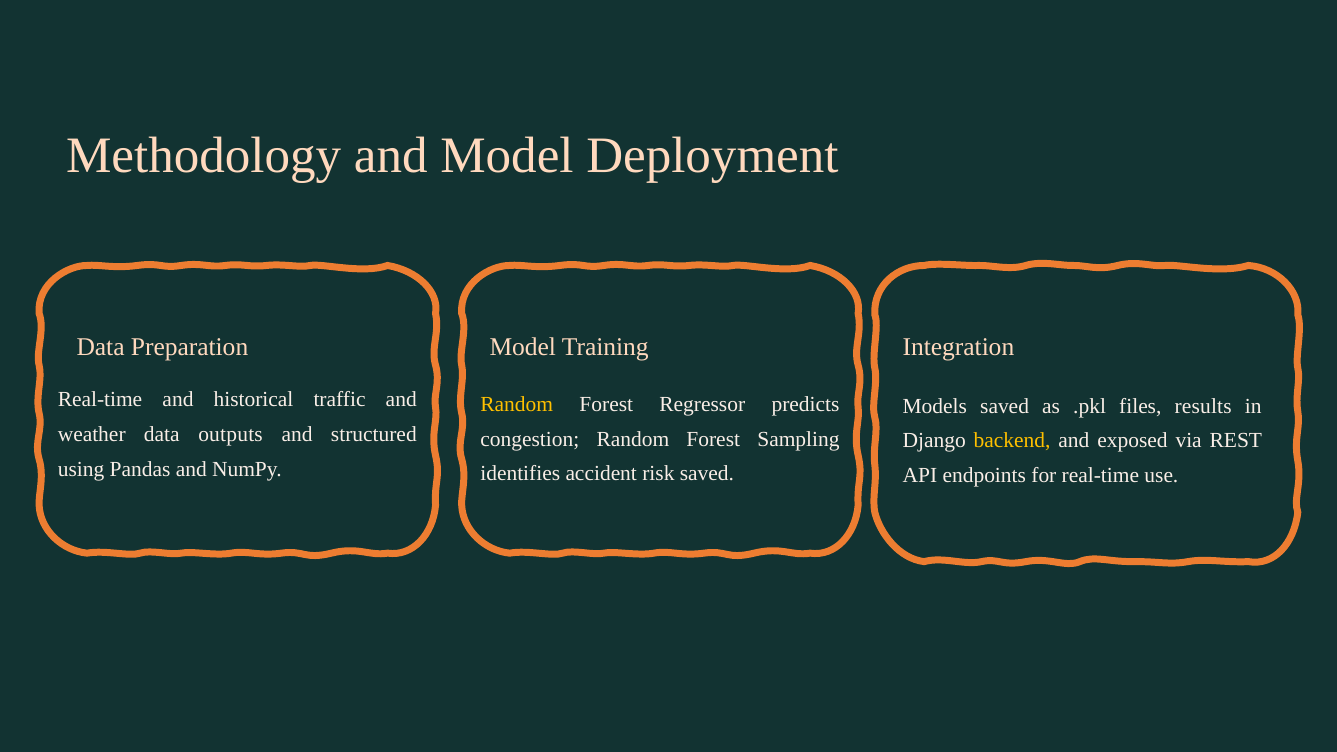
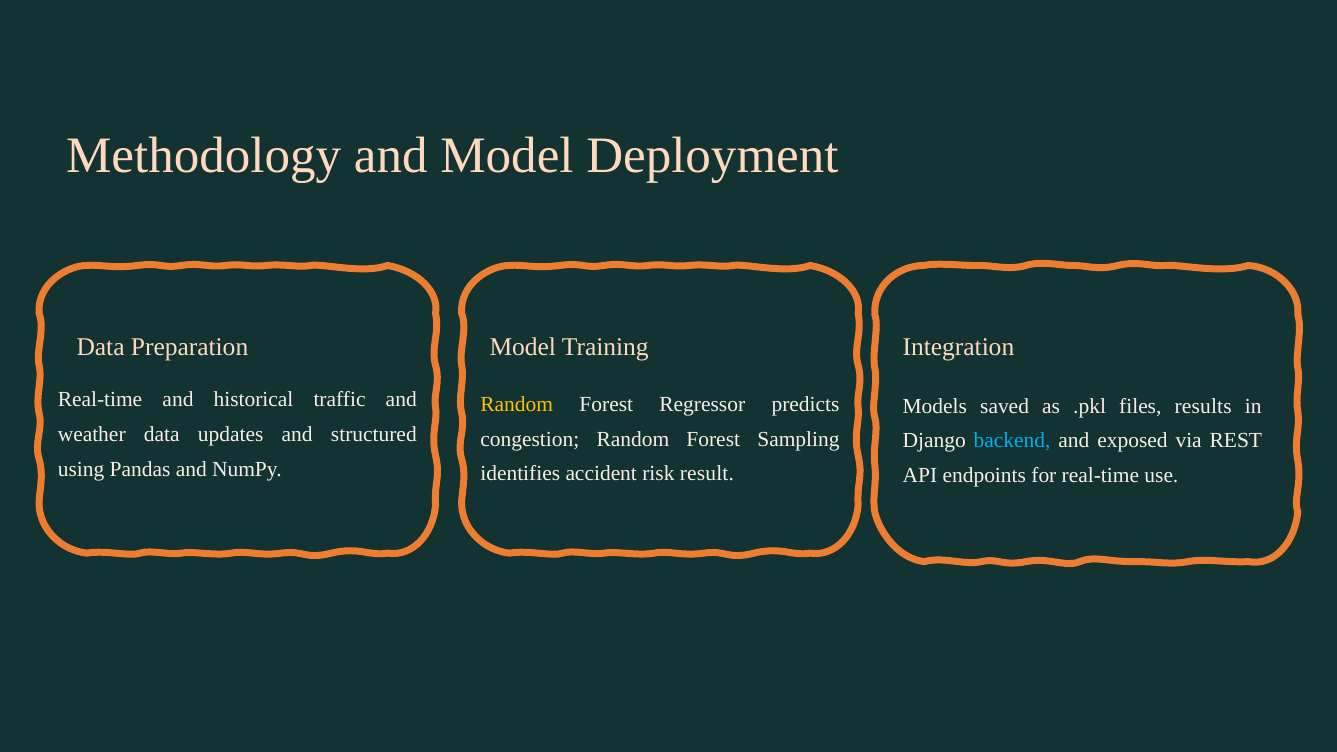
outputs: outputs -> updates
backend colour: yellow -> light blue
risk saved: saved -> result
